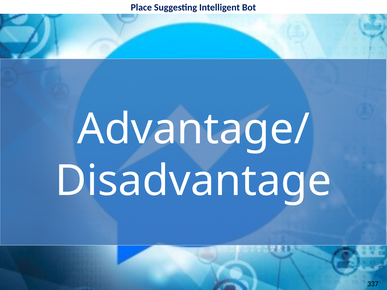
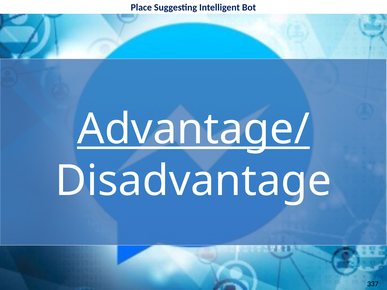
Advantage/ underline: none -> present
